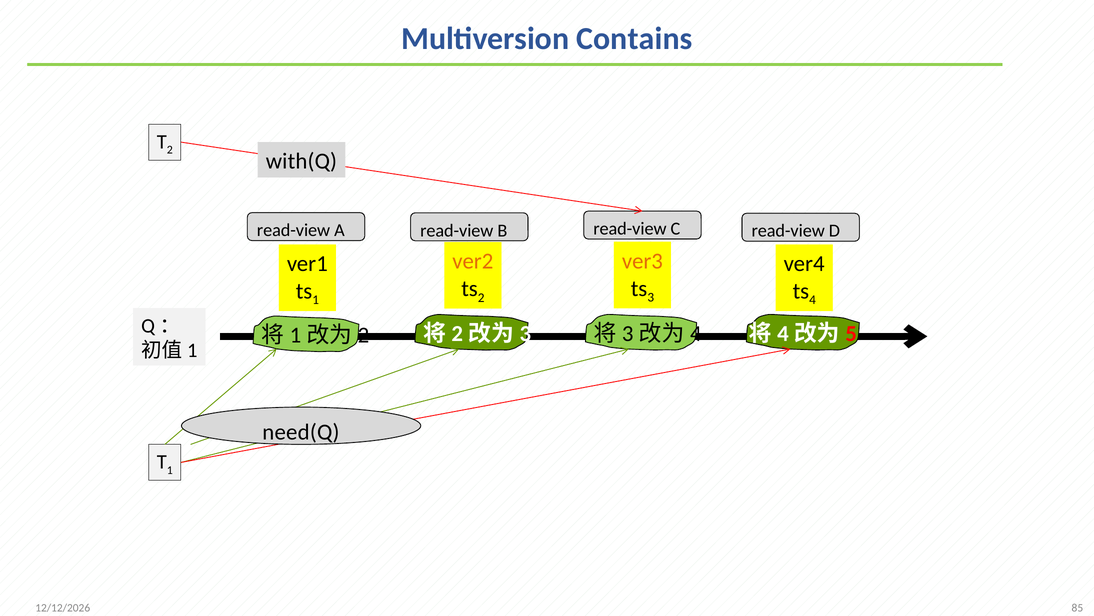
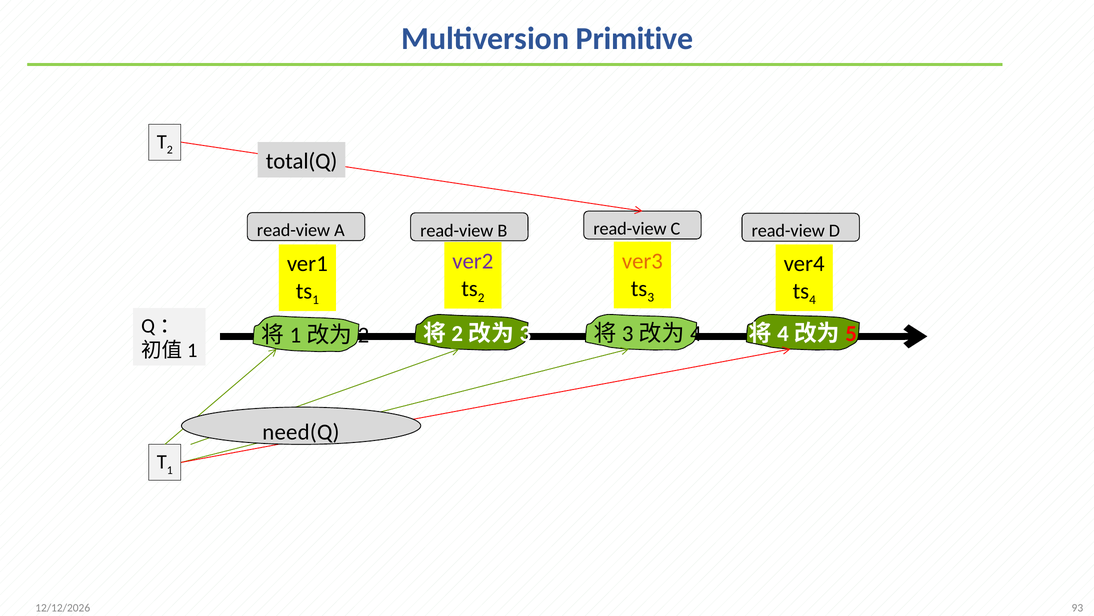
Contains: Contains -> Primitive
with(Q: with(Q -> total(Q
ver2 colour: orange -> purple
85: 85 -> 93
